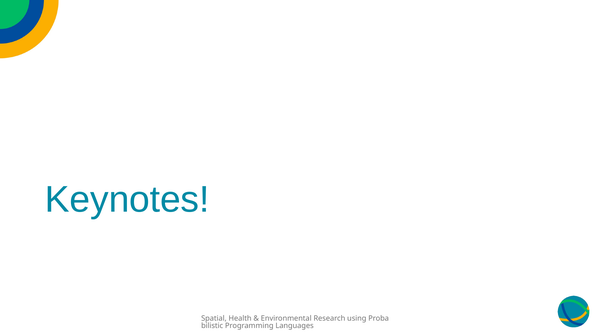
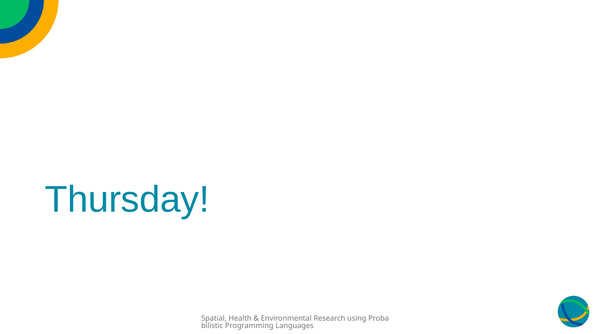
Keynotes: Keynotes -> Thursday
